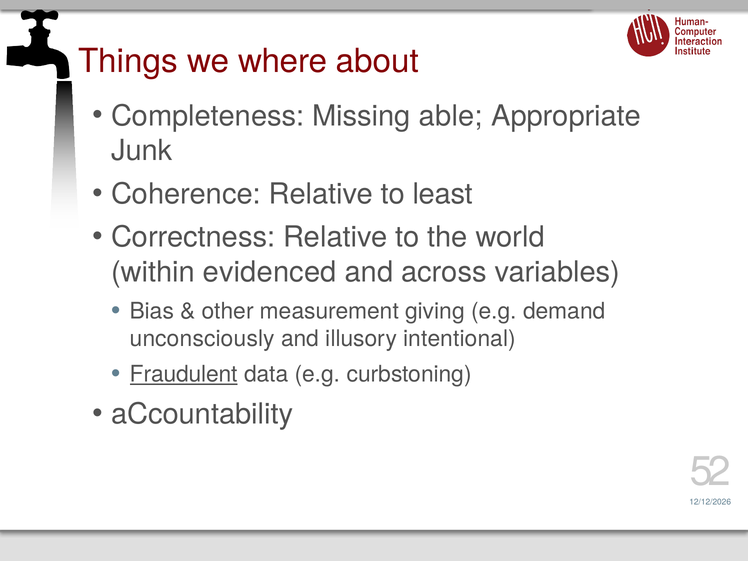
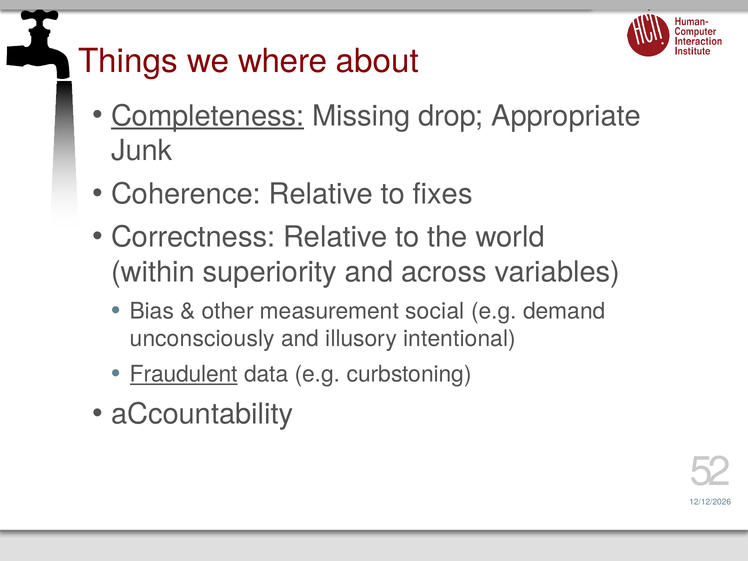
Completeness underline: none -> present
able: able -> drop
least: least -> fixes
evidenced: evidenced -> superiority
giving: giving -> social
